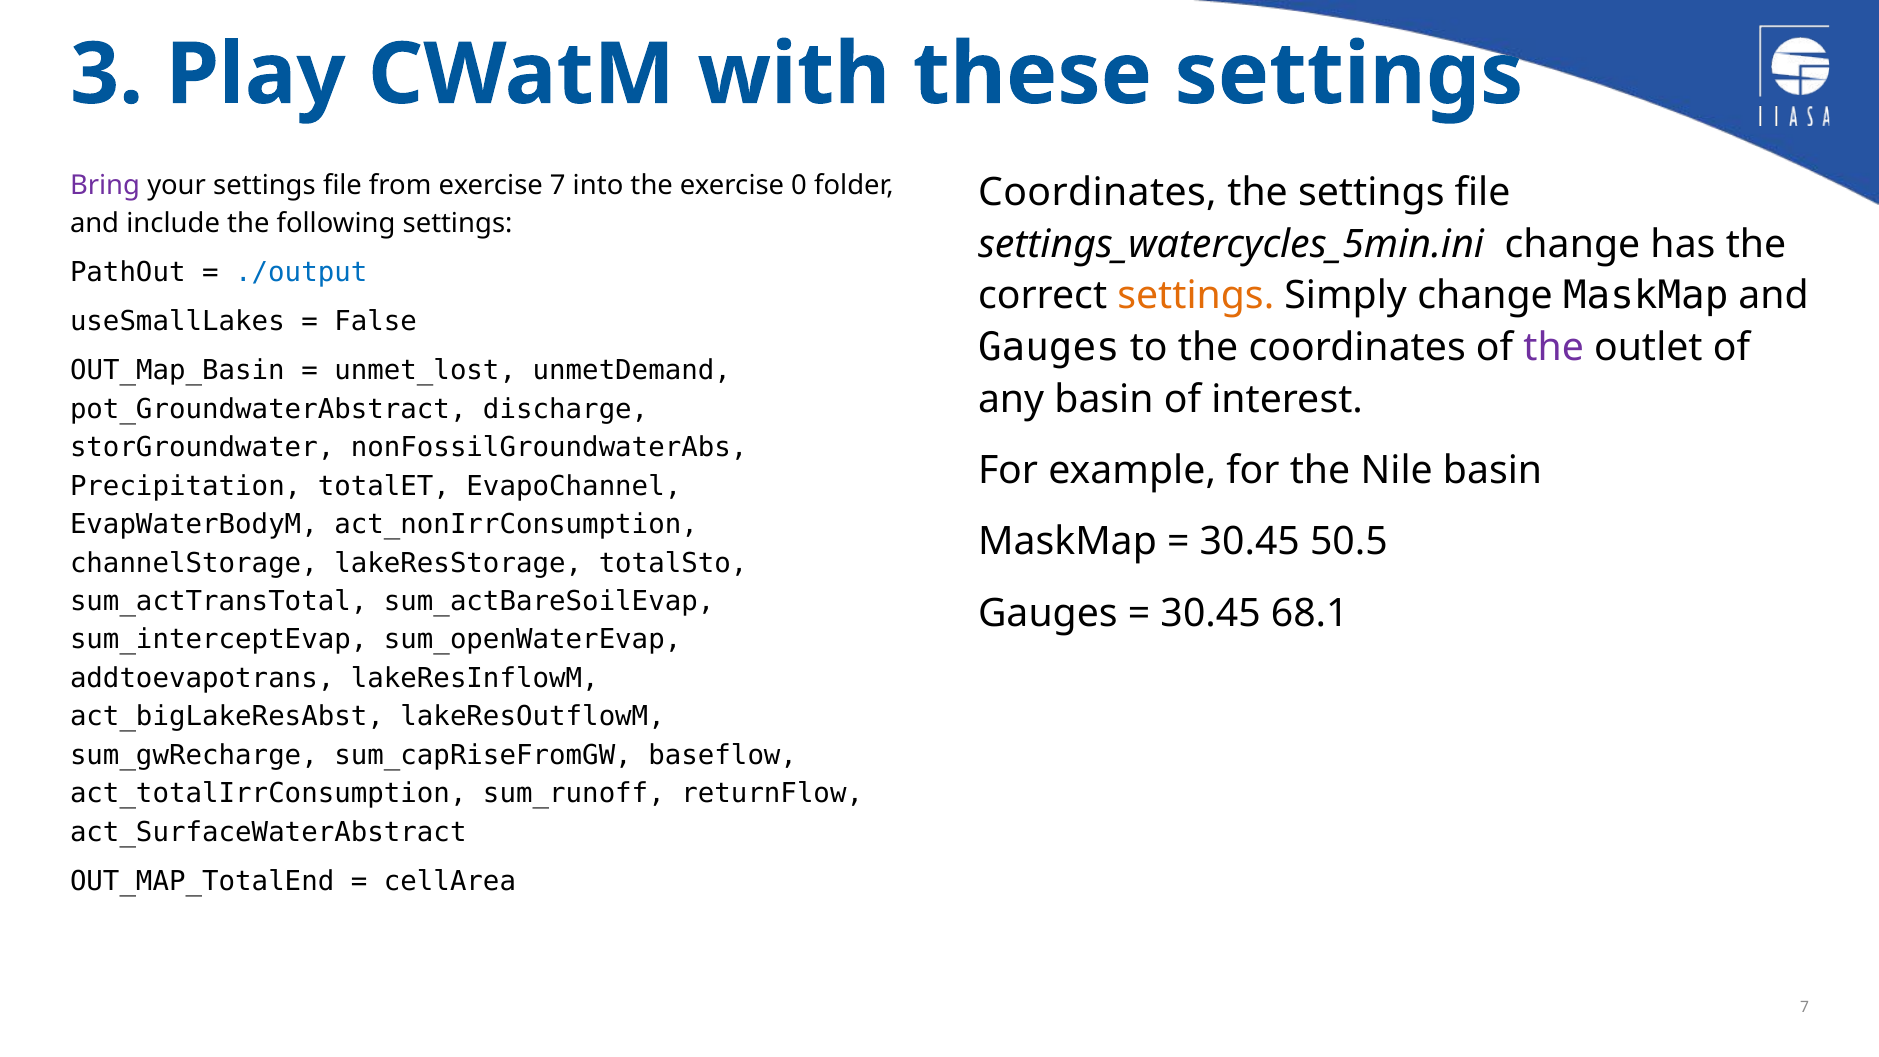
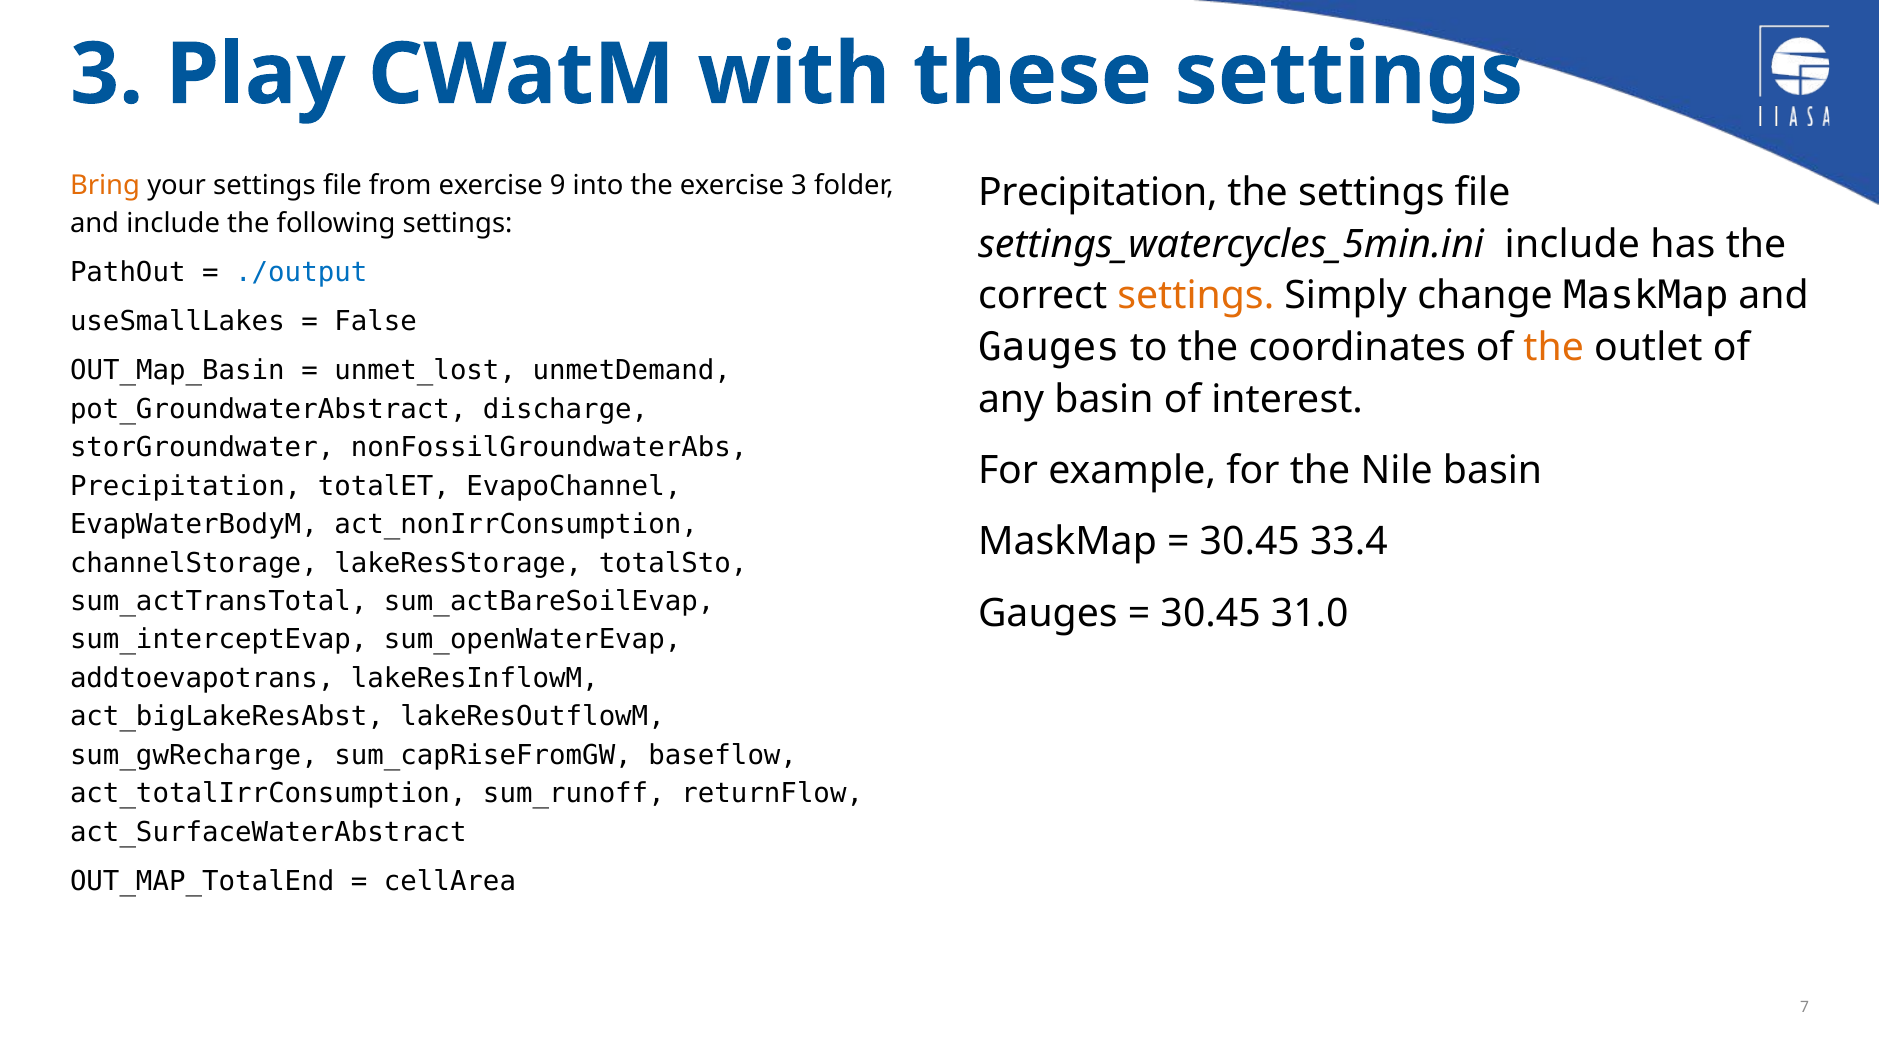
Bring colour: purple -> orange
exercise 7: 7 -> 9
exercise 0: 0 -> 3
Coordinates at (1097, 192): Coordinates -> Precipitation
settings_watercycles_5min.ini change: change -> include
the at (1554, 347) colour: purple -> orange
50.5: 50.5 -> 33.4
68.1: 68.1 -> 31.0
